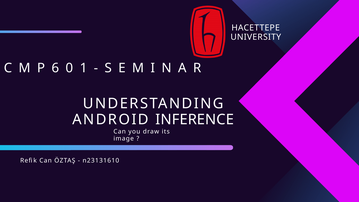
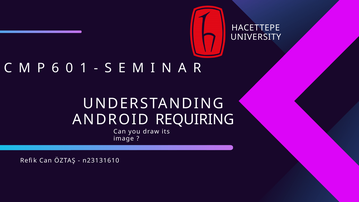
INFERENCE: INFERENCE -> REQUIRING
